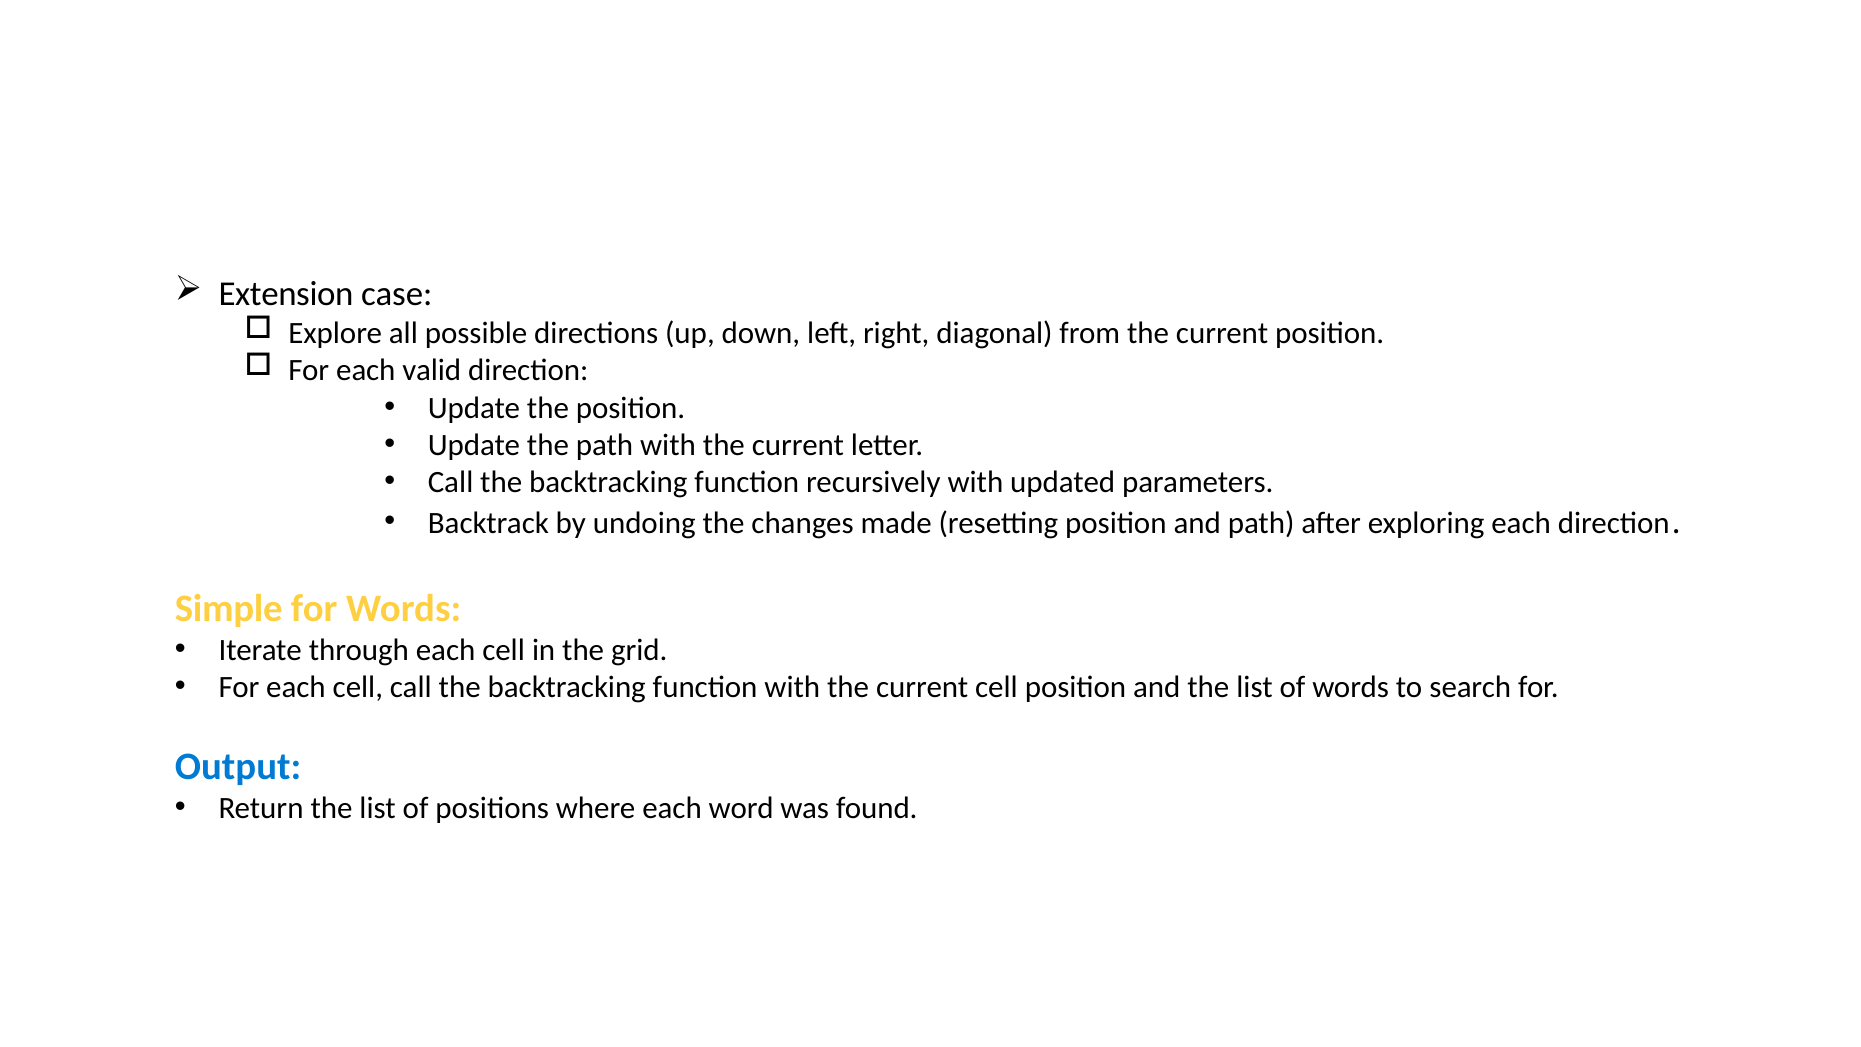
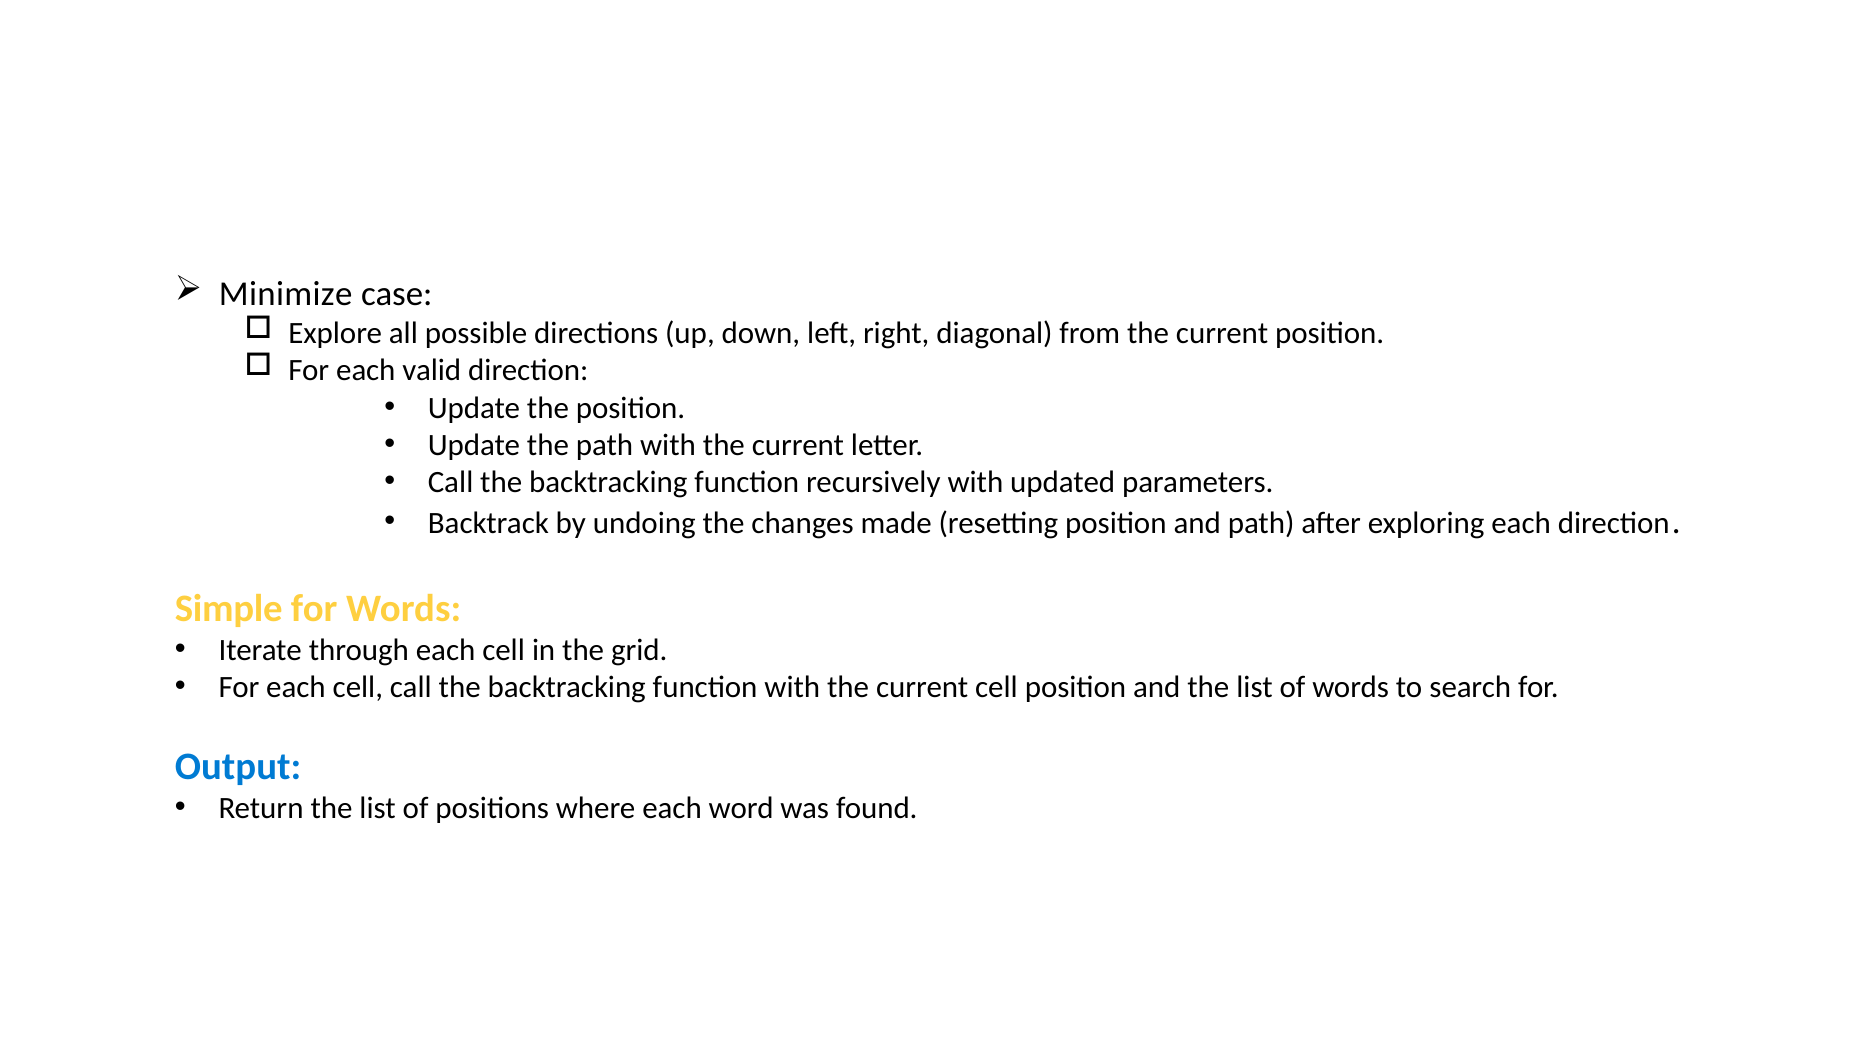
Extension: Extension -> Minimize
